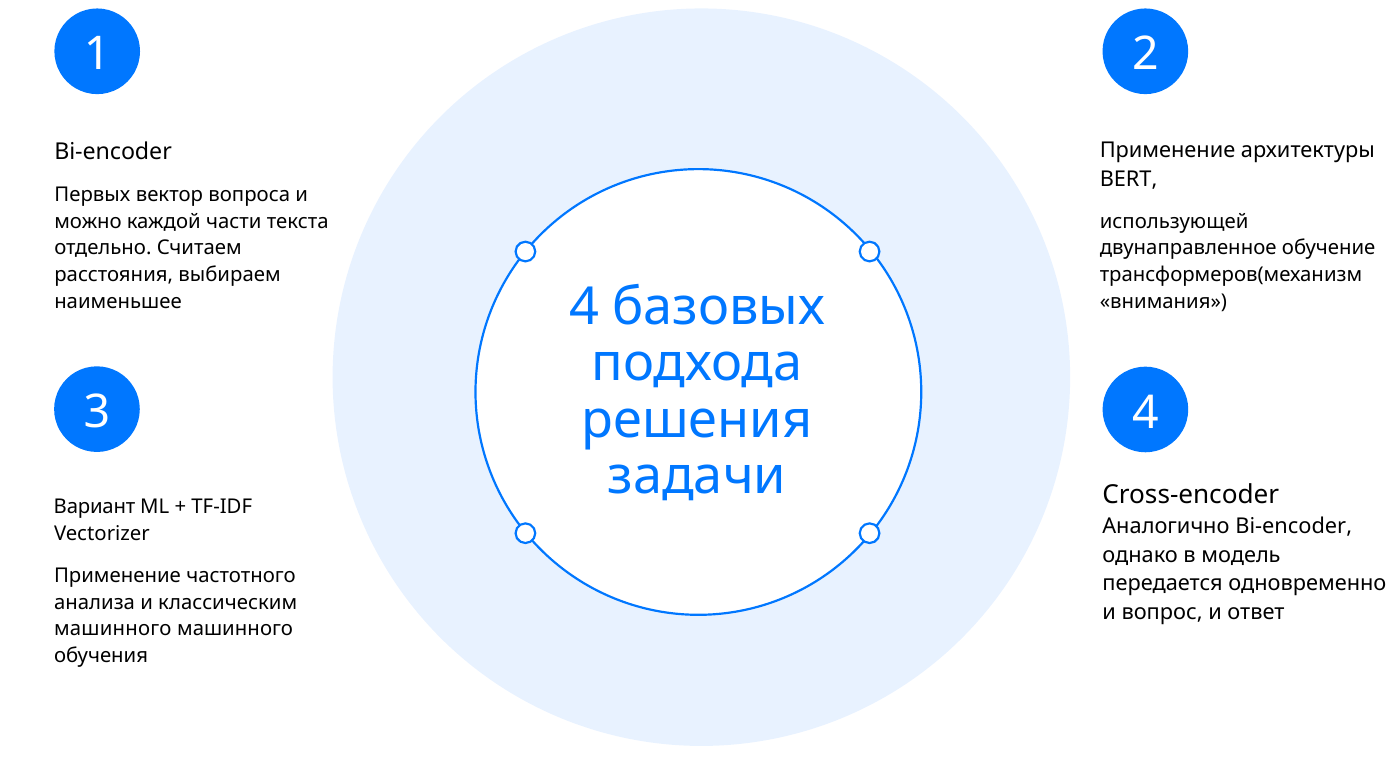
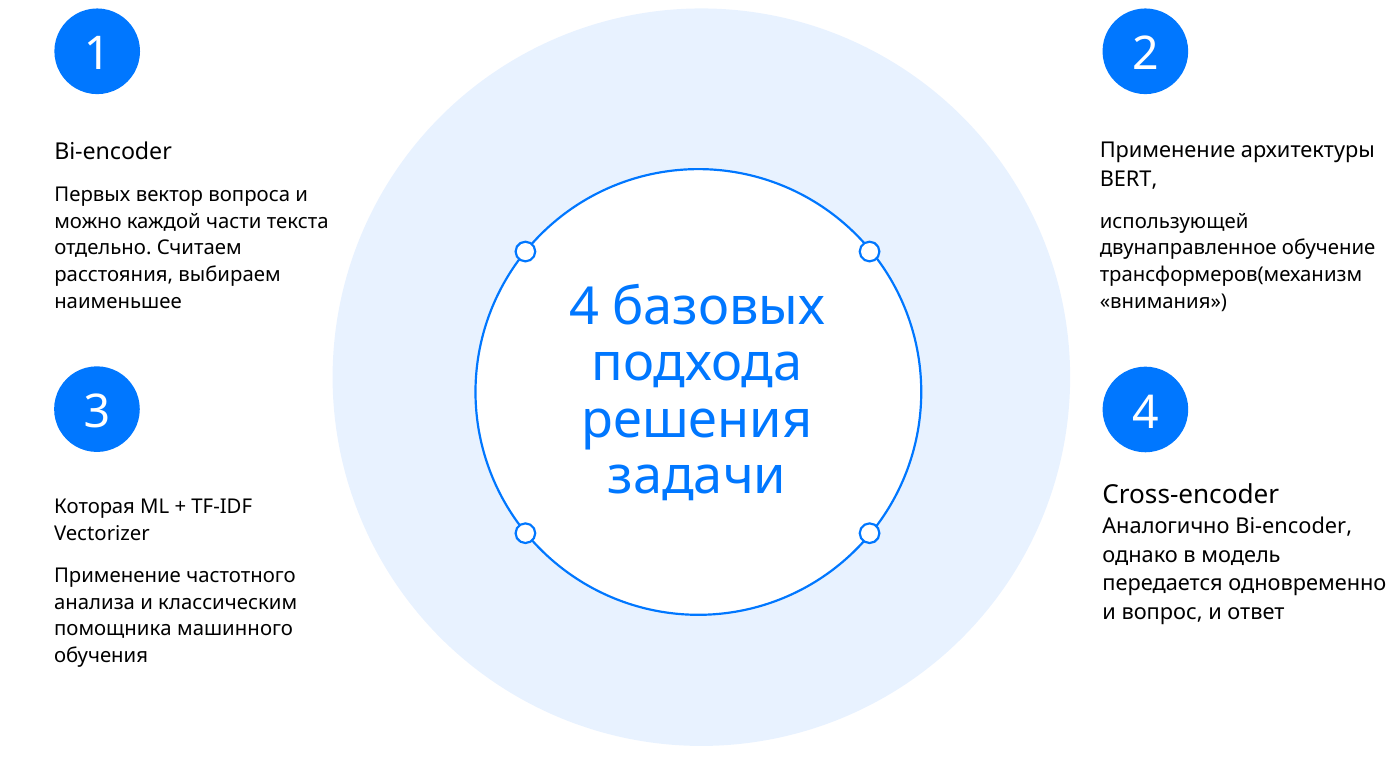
Вариант: Вариант -> Которая
машинного at (113, 629): машинного -> помощника
